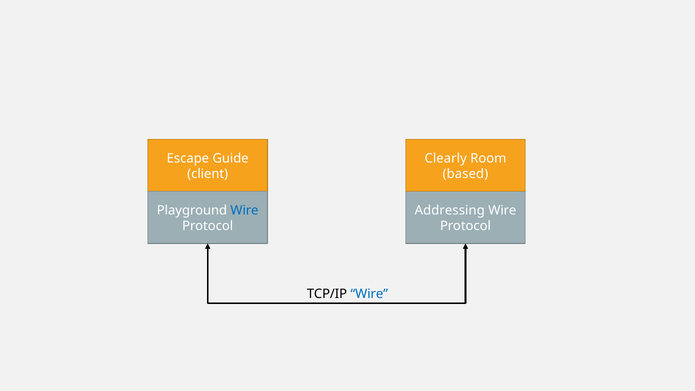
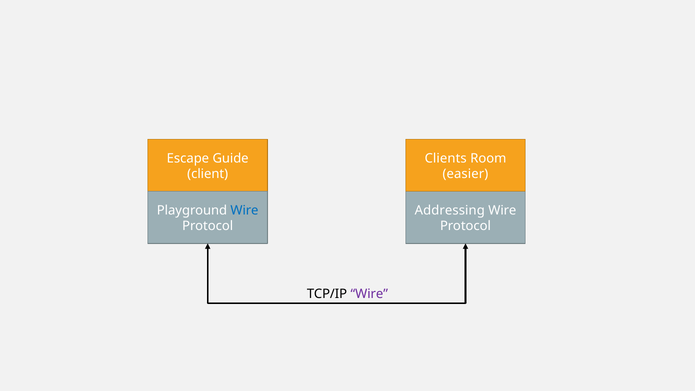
Clearly: Clearly -> Clients
based: based -> easier
Wire at (369, 294) colour: blue -> purple
